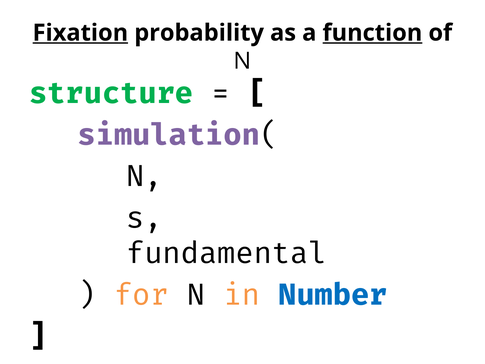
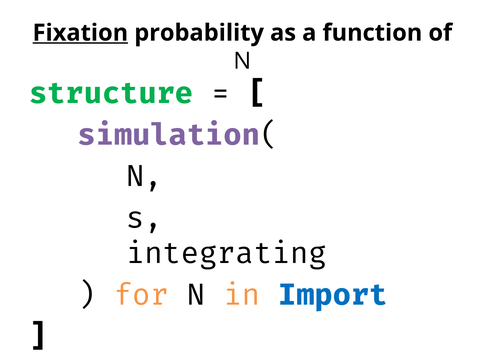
function underline: present -> none
fundamental: fundamental -> integrating
Number: Number -> Import
